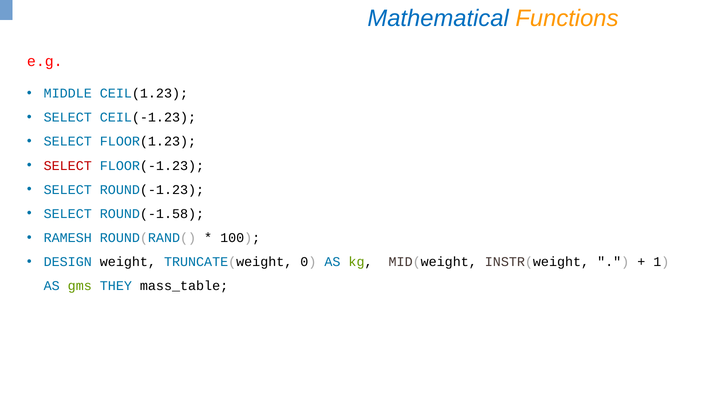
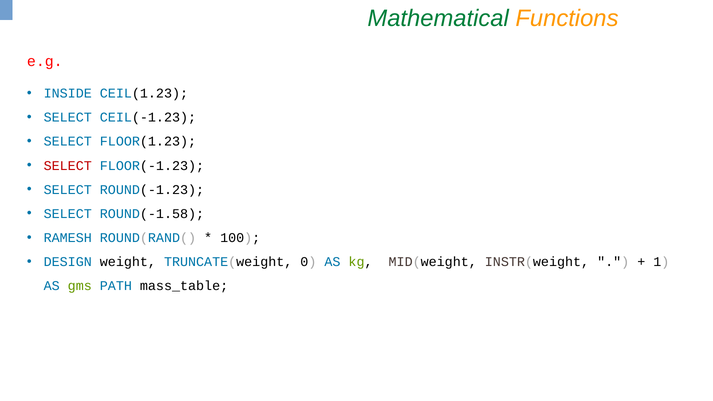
Mathematical colour: blue -> green
MIDDLE: MIDDLE -> INSIDE
THEY: THEY -> PATH
